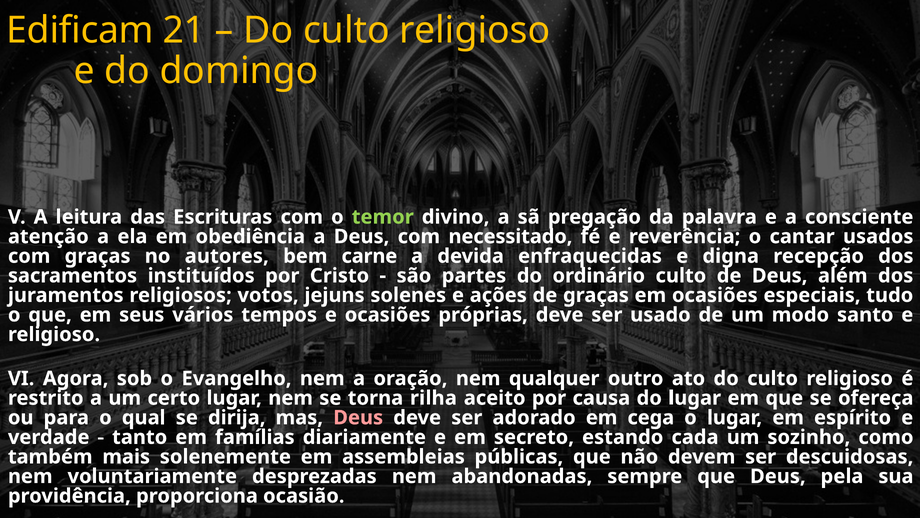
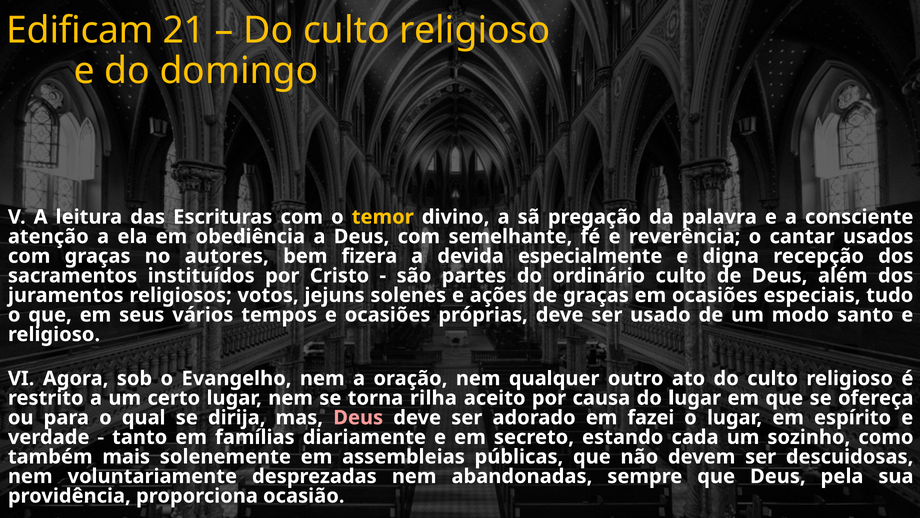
temor colour: light green -> yellow
necessitado: necessitado -> semelhante
carne: carne -> fizera
enfraquecidas: enfraquecidas -> especialmente
cega: cega -> fazei
